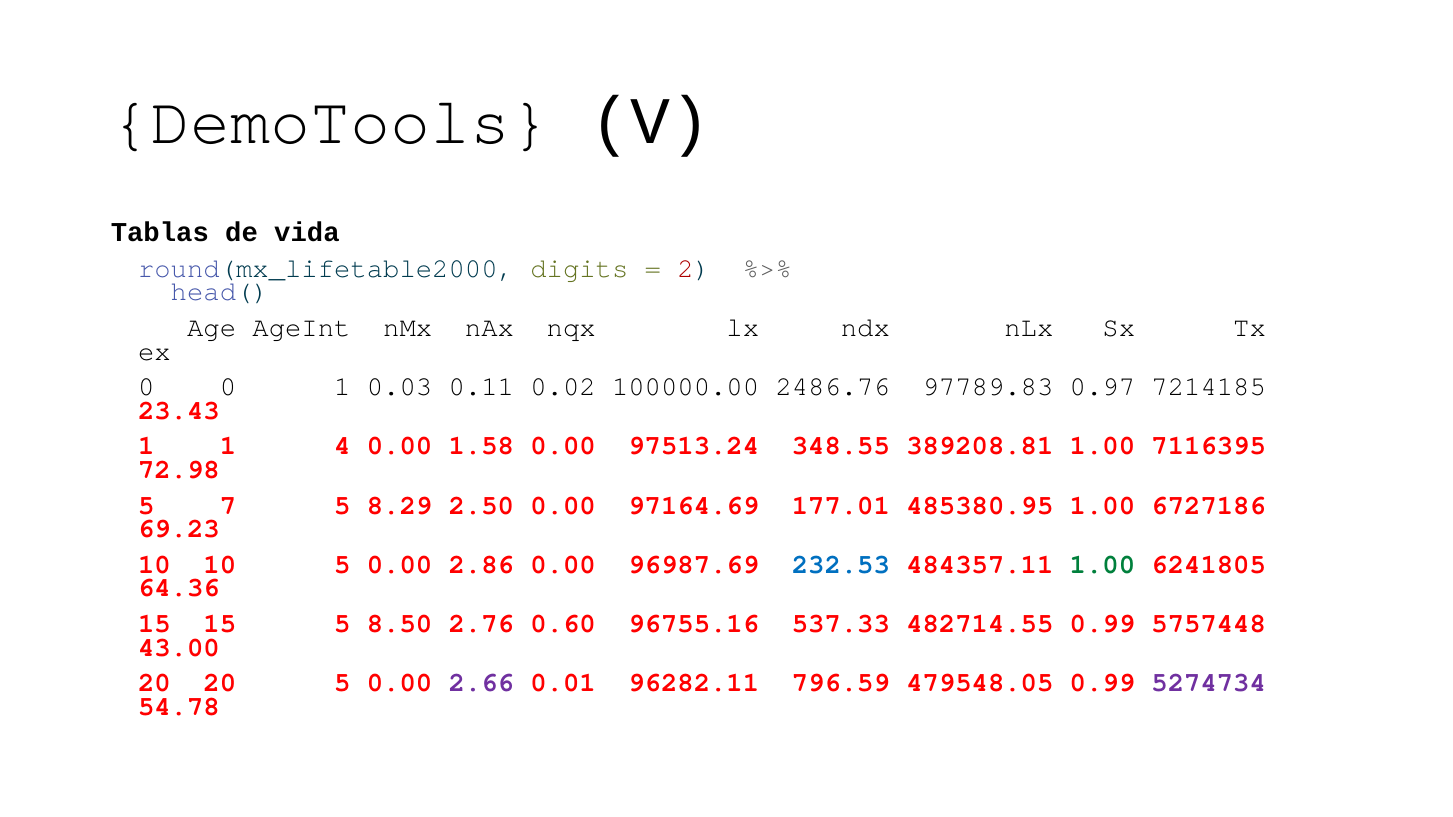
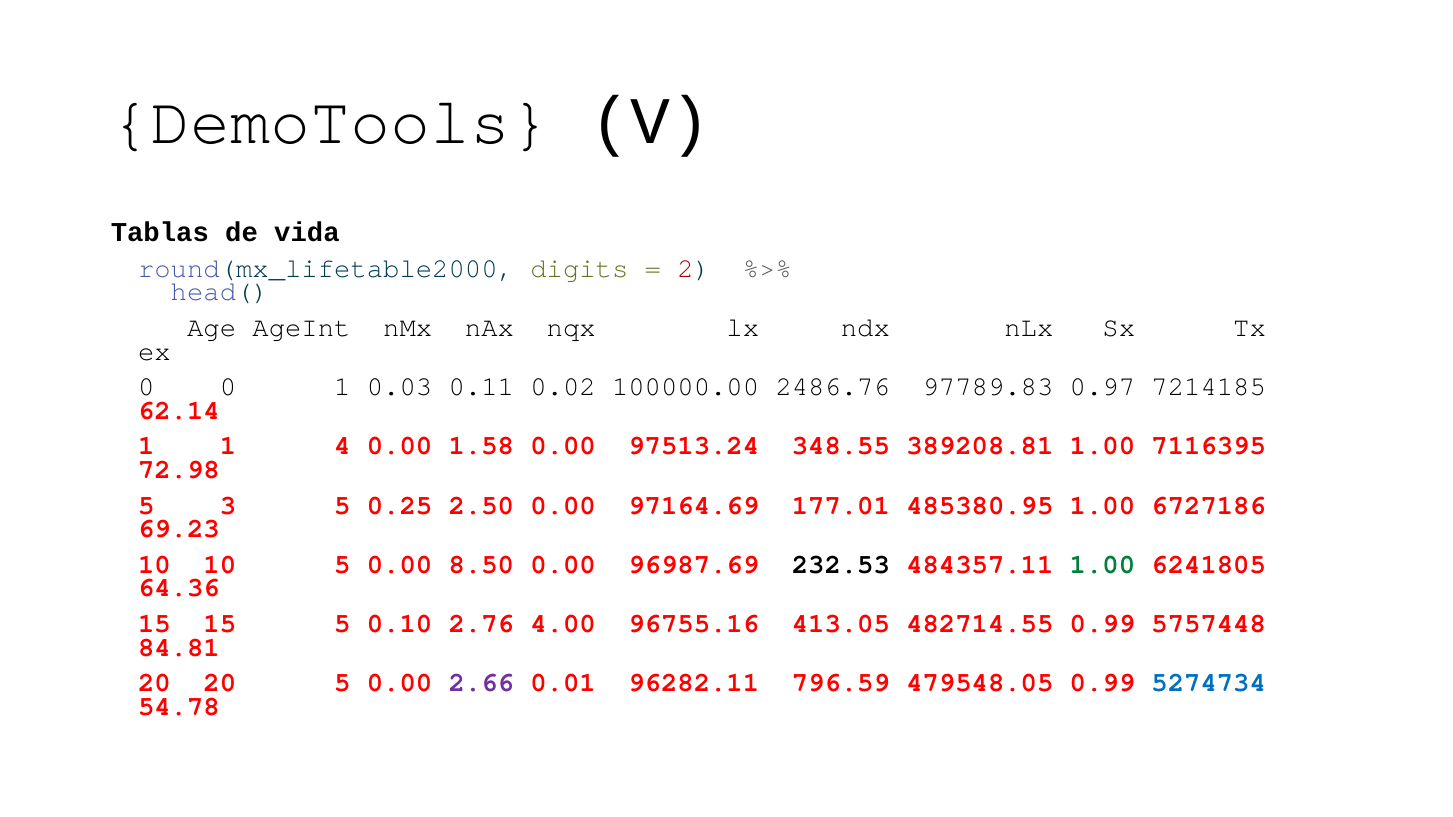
23.43: 23.43 -> 62.14
7: 7 -> 3
8.29: 8.29 -> 0.25
2.86: 2.86 -> 8.50
232.53 colour: blue -> black
8.50: 8.50 -> 0.10
0.60: 0.60 -> 4.00
537.33: 537.33 -> 413.05
43.00: 43.00 -> 84.81
5274734 colour: purple -> blue
